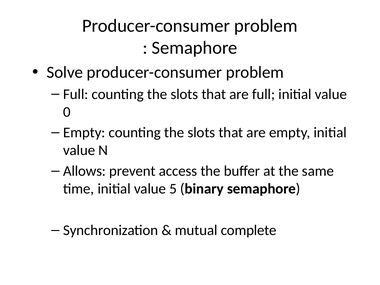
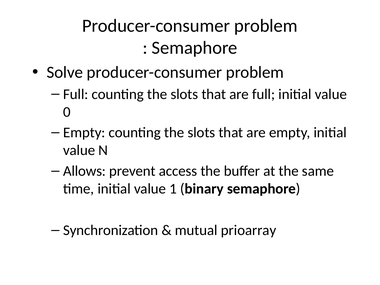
5: 5 -> 1
complete: complete -> prioarray
